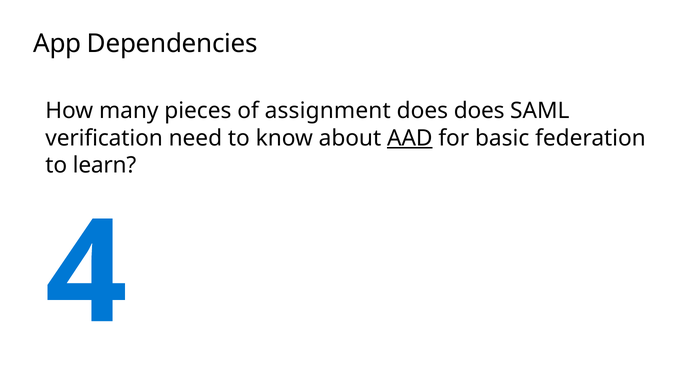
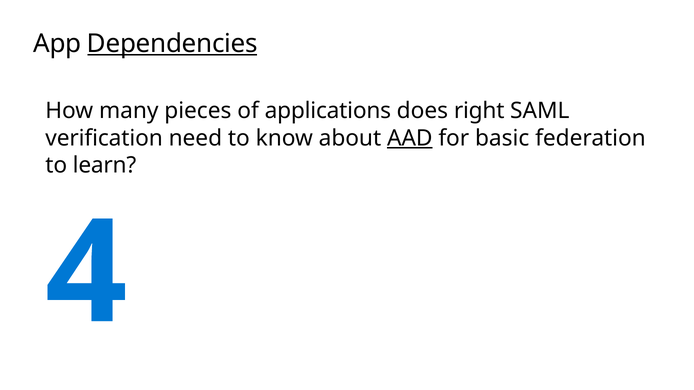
Dependencies underline: none -> present
assignment: assignment -> applications
does does: does -> right
